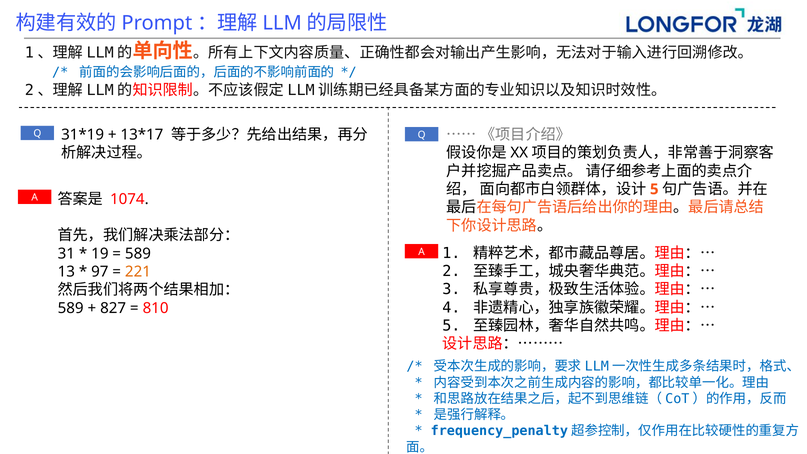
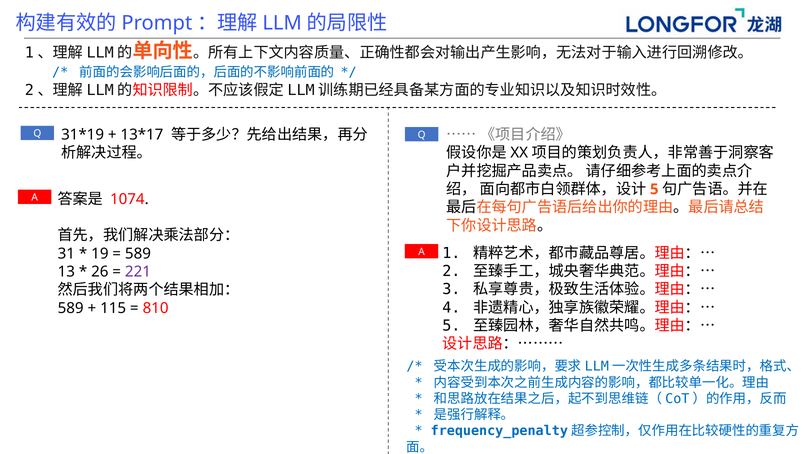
97: 97 -> 26
221 colour: orange -> purple
827: 827 -> 115
